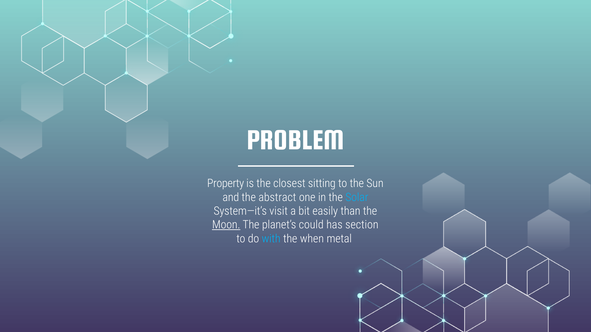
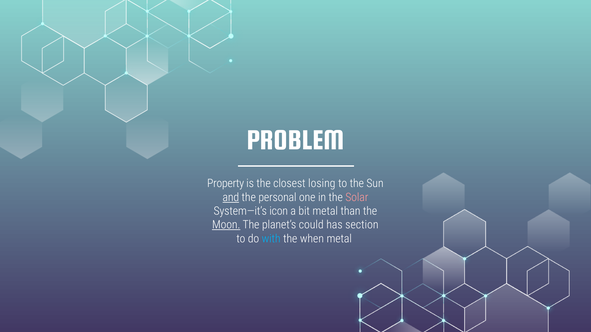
sitting: sitting -> losing
and underline: none -> present
abstract: abstract -> personal
Solar colour: light blue -> pink
visit: visit -> icon
bit easily: easily -> metal
